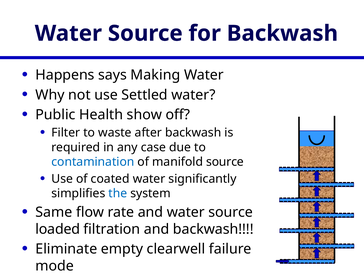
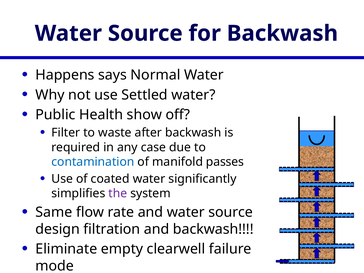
Making: Making -> Normal
manifold source: source -> passes
the colour: blue -> purple
loaded: loaded -> design
